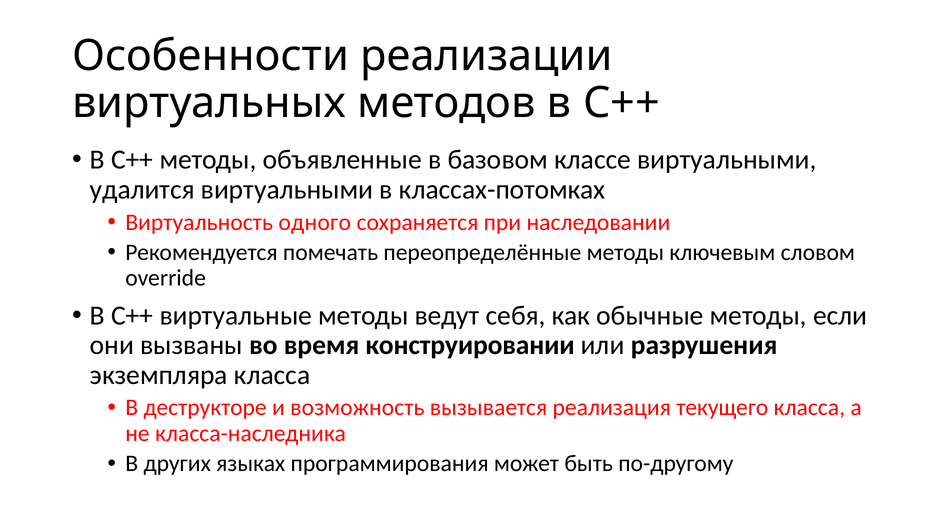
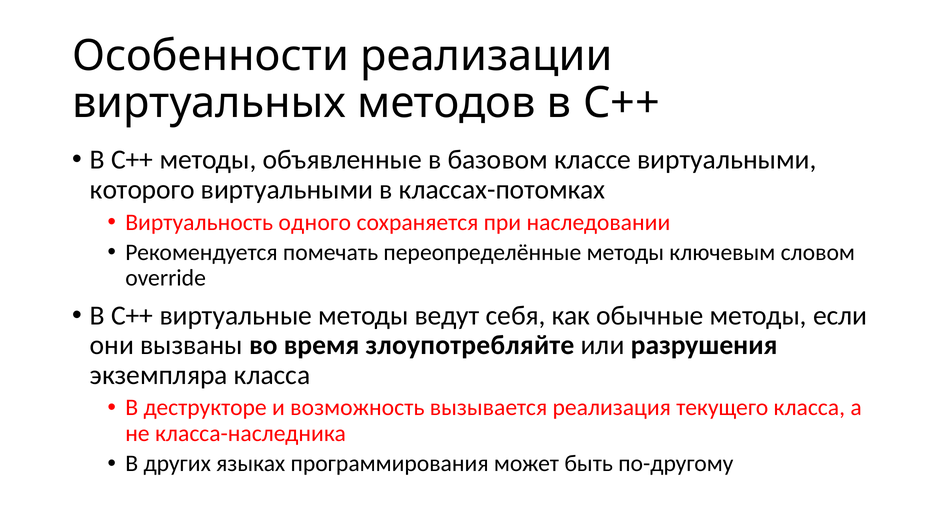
удалится: удалится -> которого
конструировании: конструировании -> злоупотребляйте
